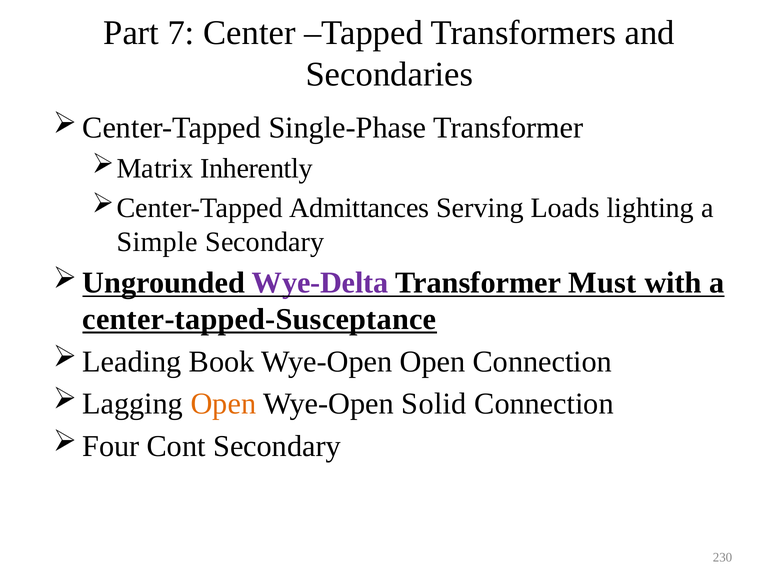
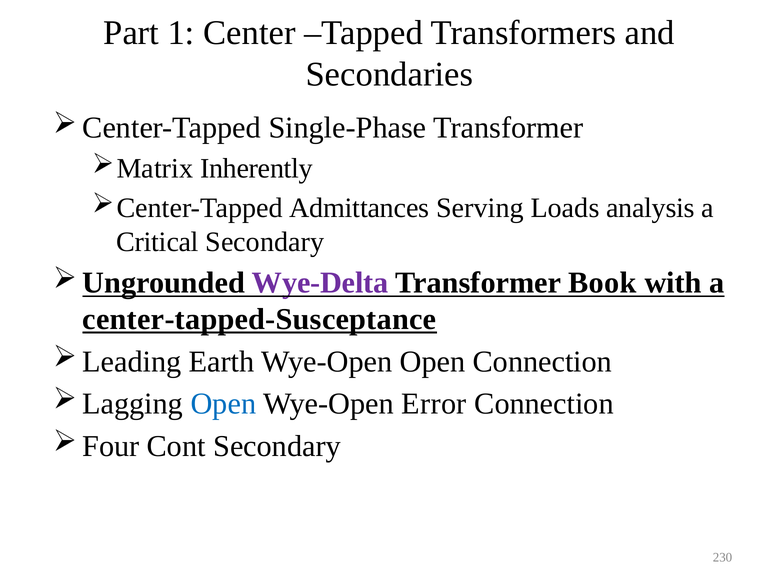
7: 7 -> 1
lighting: lighting -> analysis
Simple: Simple -> Critical
Must: Must -> Book
Book: Book -> Earth
Open at (223, 404) colour: orange -> blue
Solid: Solid -> Error
